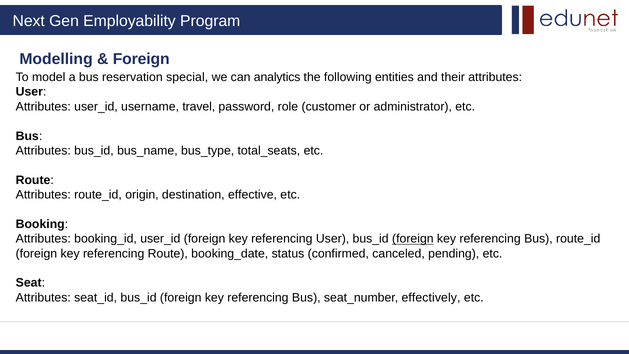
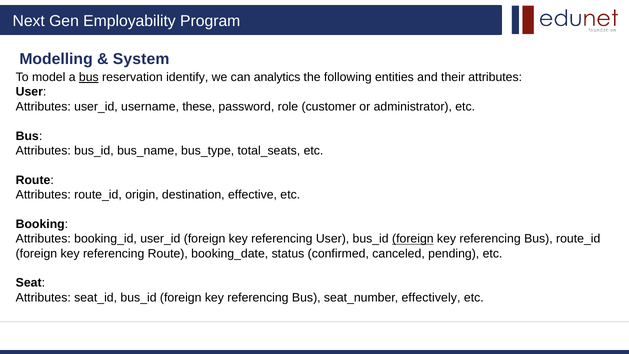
Foreign at (141, 59): Foreign -> System
bus at (89, 77) underline: none -> present
special: special -> identify
travel: travel -> these
